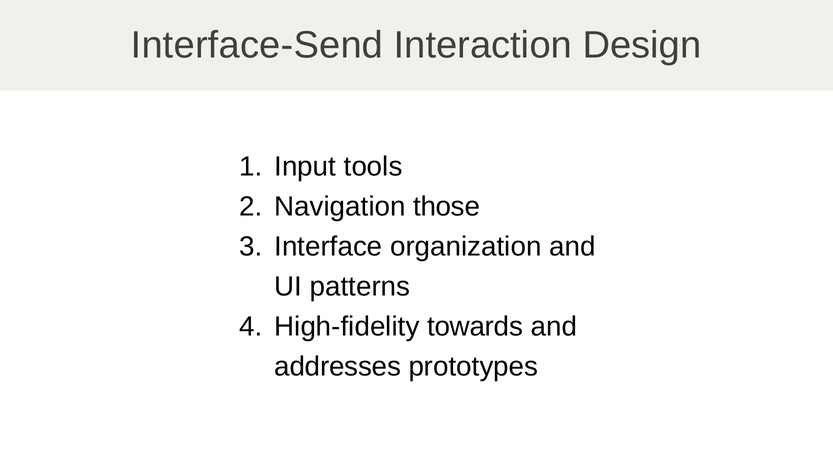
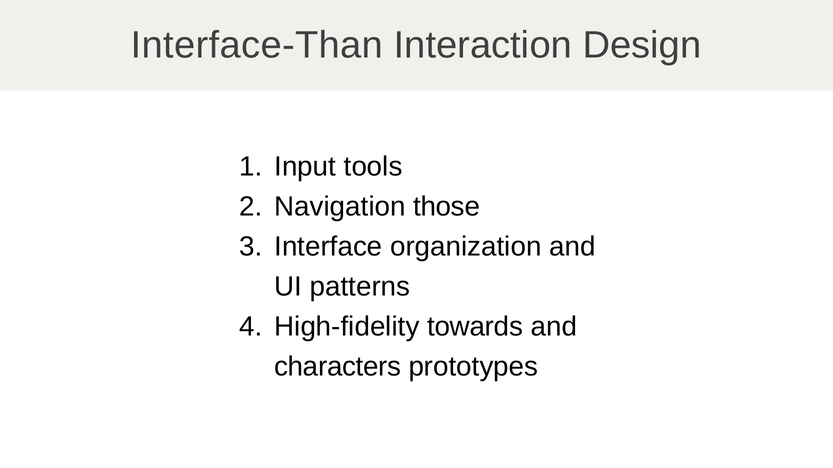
Interface-Send: Interface-Send -> Interface-Than
addresses: addresses -> characters
